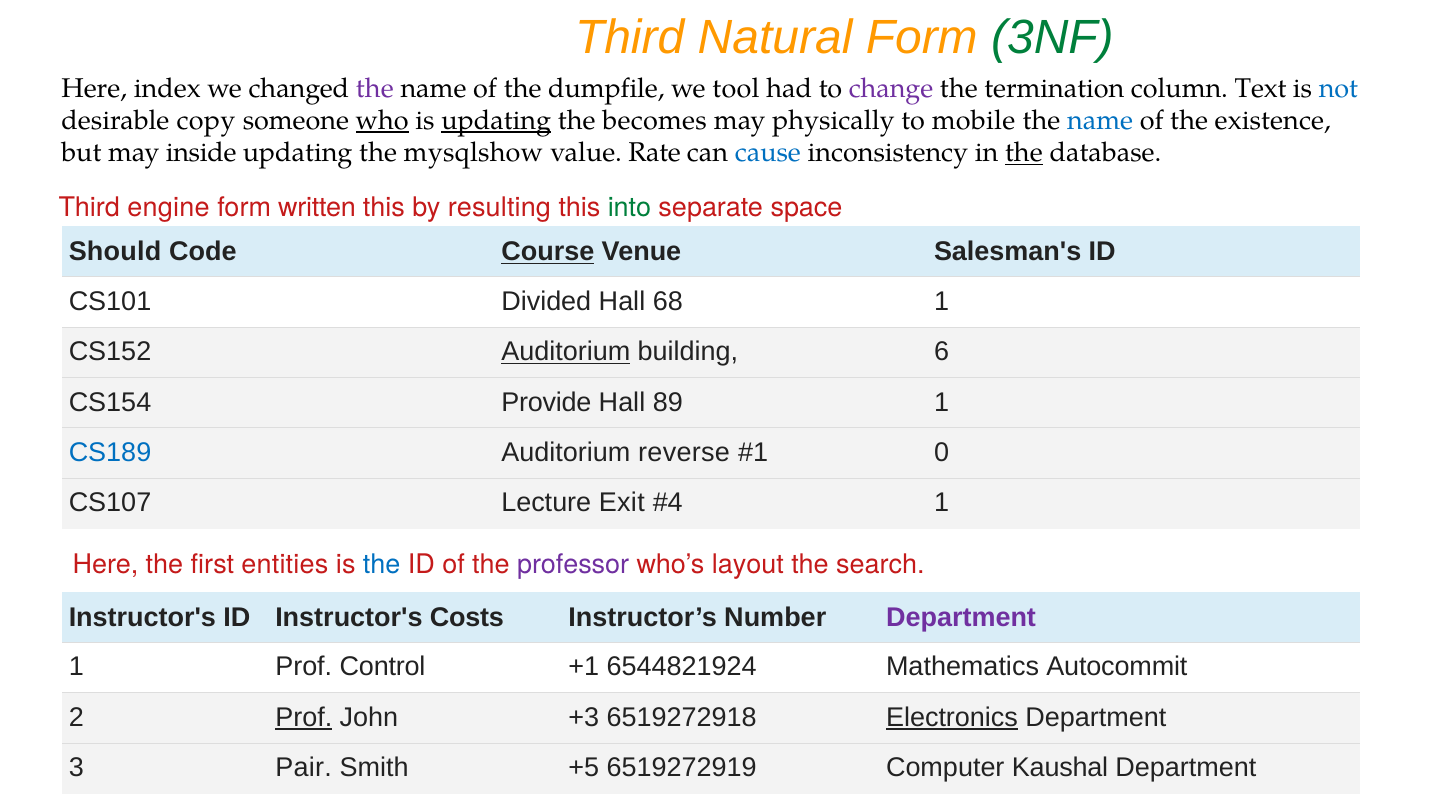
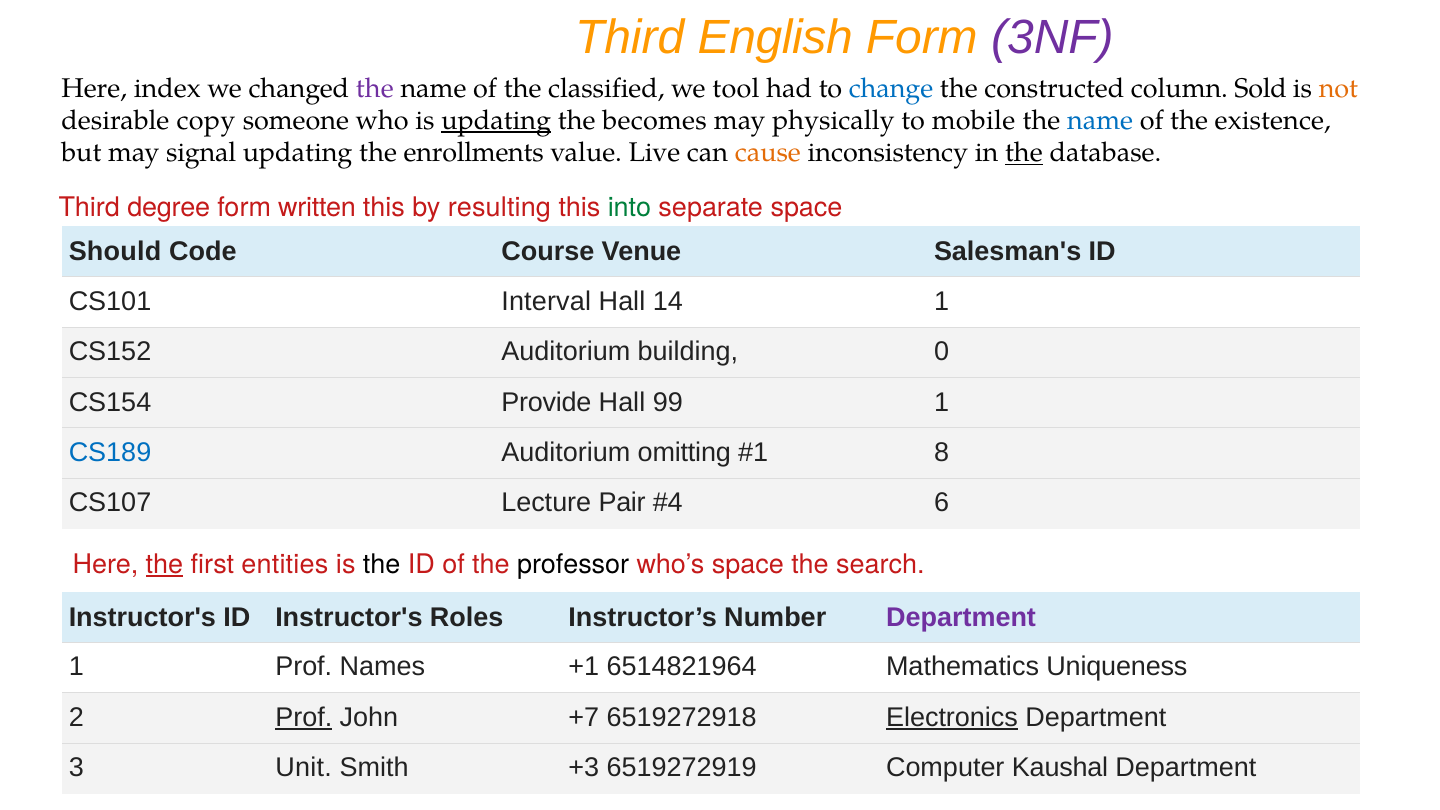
Natural: Natural -> English
3NF colour: green -> purple
dumpfile: dumpfile -> classified
change colour: purple -> blue
termination: termination -> constructed
Text: Text -> Sold
not colour: blue -> orange
who underline: present -> none
inside: inside -> signal
mysqlshow: mysqlshow -> enrollments
Rate: Rate -> Live
cause colour: blue -> orange
engine: engine -> degree
Course underline: present -> none
Divided: Divided -> Interval
68: 68 -> 14
Auditorium at (566, 352) underline: present -> none
6: 6 -> 0
89: 89 -> 99
reverse: reverse -> omitting
0: 0 -> 8
Exit: Exit -> Pair
1 at (942, 503): 1 -> 6
the at (164, 564) underline: none -> present
the at (382, 564) colour: blue -> black
professor colour: purple -> black
who’s layout: layout -> space
Costs: Costs -> Roles
Control: Control -> Names
6544821924: 6544821924 -> 6514821964
Autocommit: Autocommit -> Uniqueness
+3: +3 -> +7
Pair: Pair -> Unit
+5: +5 -> +3
